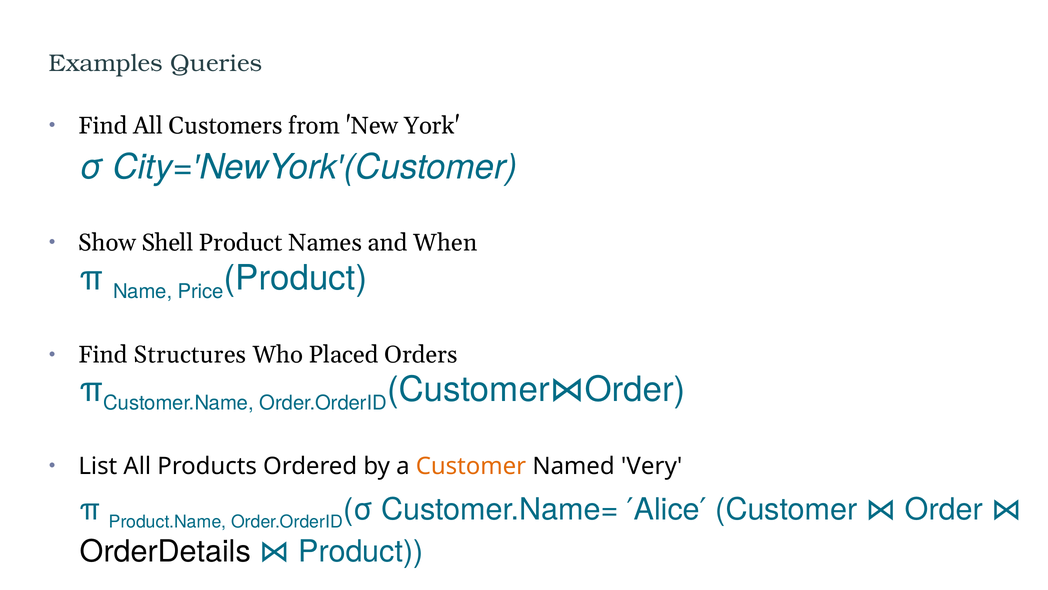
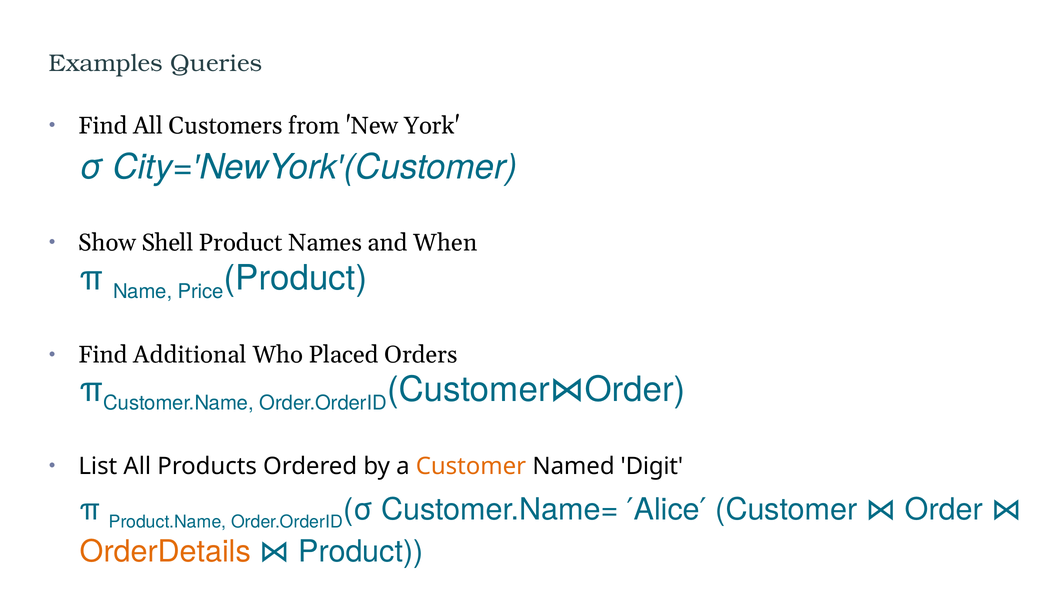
Structures: Structures -> Additional
Very: Very -> Digit
OrderDetails colour: black -> orange
